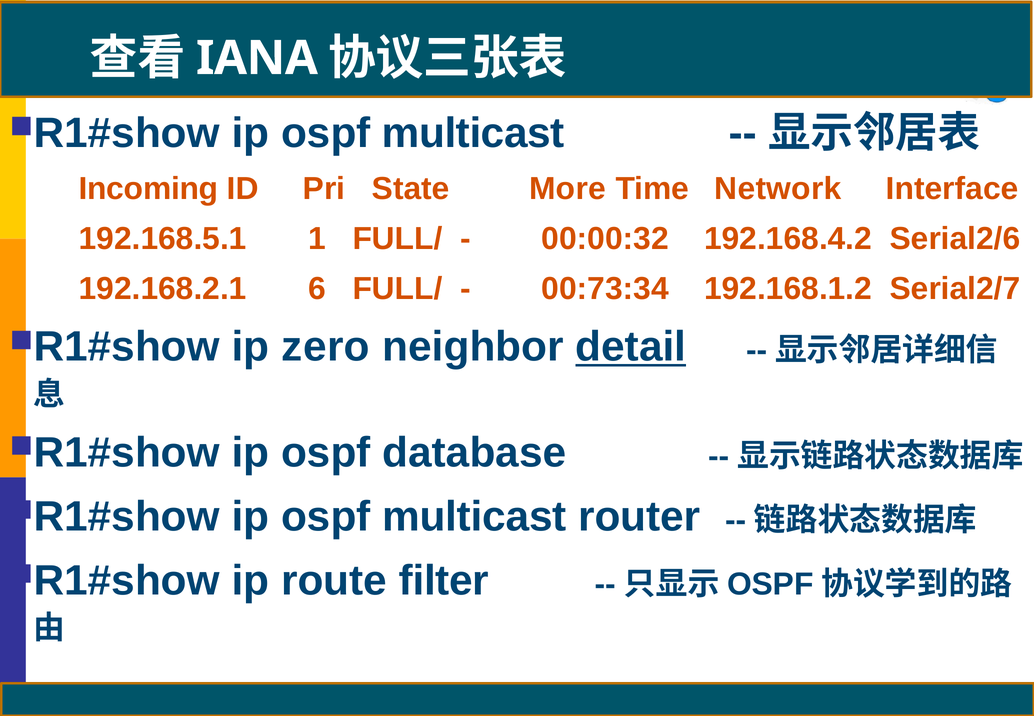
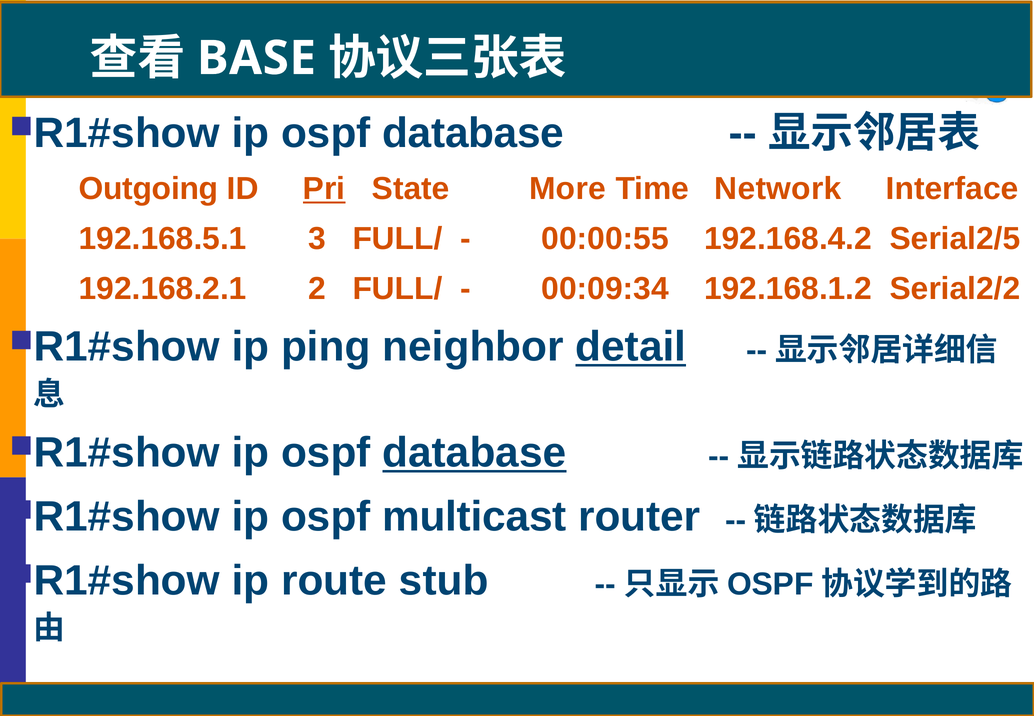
IANA: IANA -> BASE
multicast at (473, 133): multicast -> database
Incoming: Incoming -> Outgoing
Pri underline: none -> present
1: 1 -> 3
00:00:32: 00:00:32 -> 00:00:55
Serial2/6: Serial2/6 -> Serial2/5
6: 6 -> 2
00:73:34: 00:73:34 -> 00:09:34
Serial2/7: Serial2/7 -> Serial2/2
zero: zero -> ping
database at (474, 453) underline: none -> present
filter: filter -> stub
